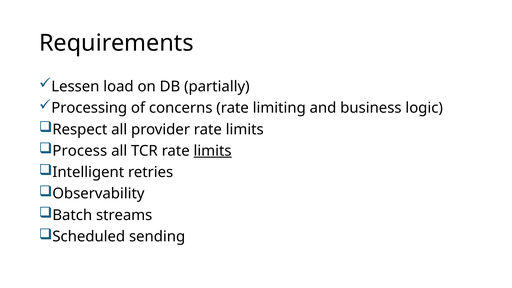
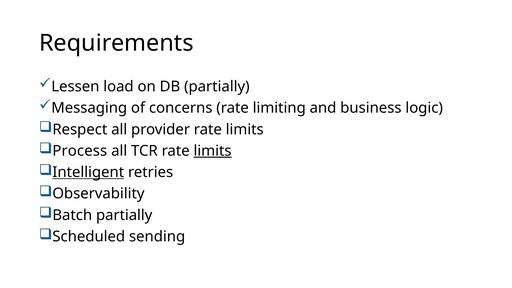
Processing: Processing -> Messaging
Intelligent underline: none -> present
Batch streams: streams -> partially
